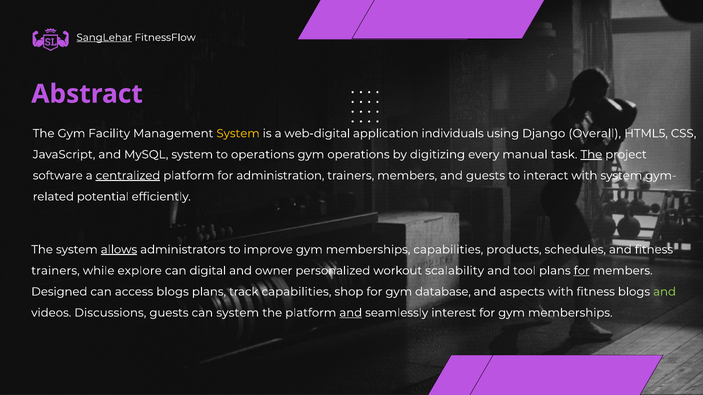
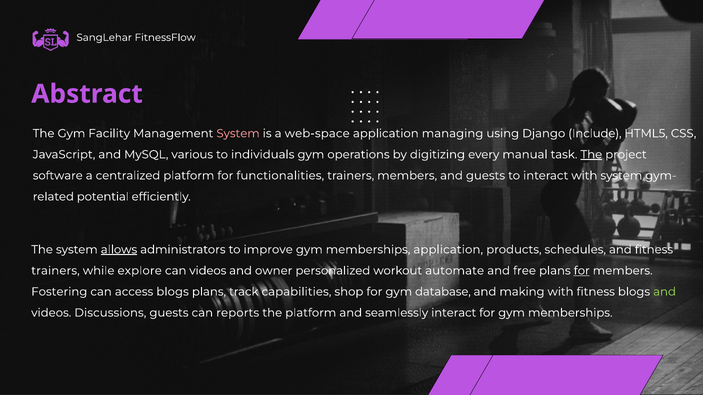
SangLehar underline: present -> none
System at (238, 134) colour: yellow -> pink
web-digital: web-digital -> web-space
individuals: individuals -> managing
Overall: Overall -> Include
MySQL system: system -> various
to operations: operations -> individuals
centralized underline: present -> none
administration: administration -> functionalities
memberships capabilities: capabilities -> application
can digital: digital -> videos
scalability: scalability -> automate
tool: tool -> free
Designed: Designed -> Fostering
aspects: aspects -> making
can system: system -> reports
and at (351, 313) underline: present -> none
seamlessly interest: interest -> interact
